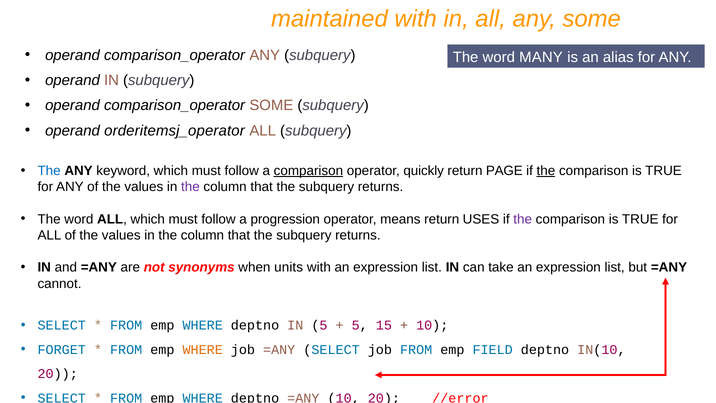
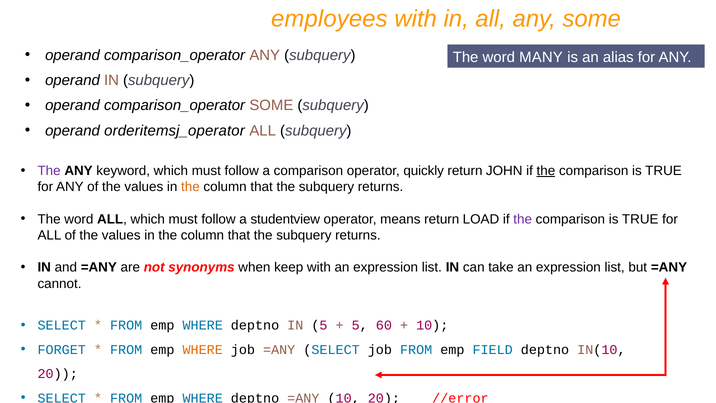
maintained: maintained -> employees
The at (49, 171) colour: blue -> purple
comparison at (308, 171) underline: present -> none
PAGE: PAGE -> JOHN
the at (190, 187) colour: purple -> orange
progression: progression -> studentview
USES: USES -> LOAD
units: units -> keep
15: 15 -> 60
